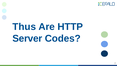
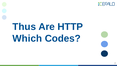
Server: Server -> Which
